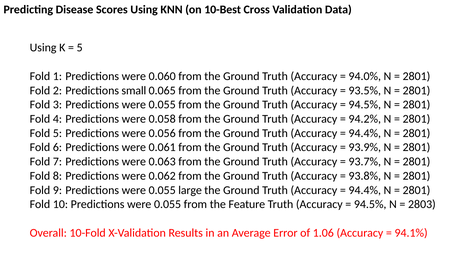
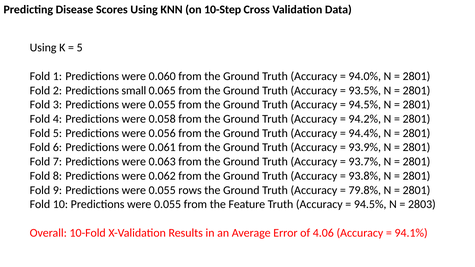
10-Best: 10-Best -> 10-Step
large: large -> rows
94.4% at (365, 190): 94.4% -> 79.8%
1.06: 1.06 -> 4.06
